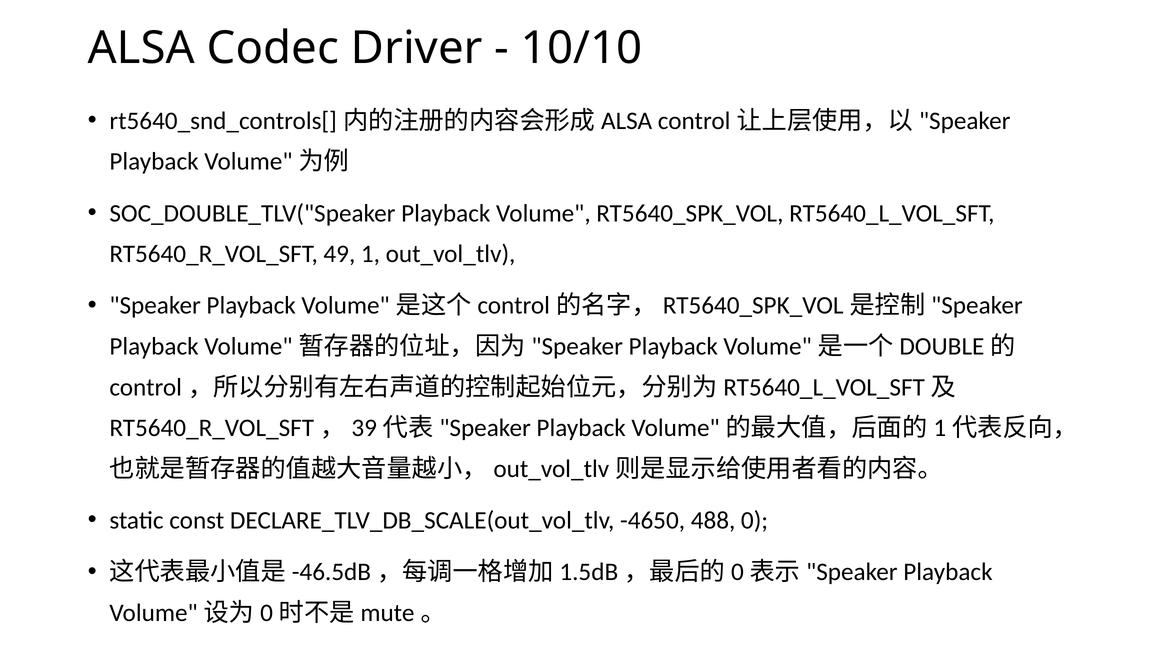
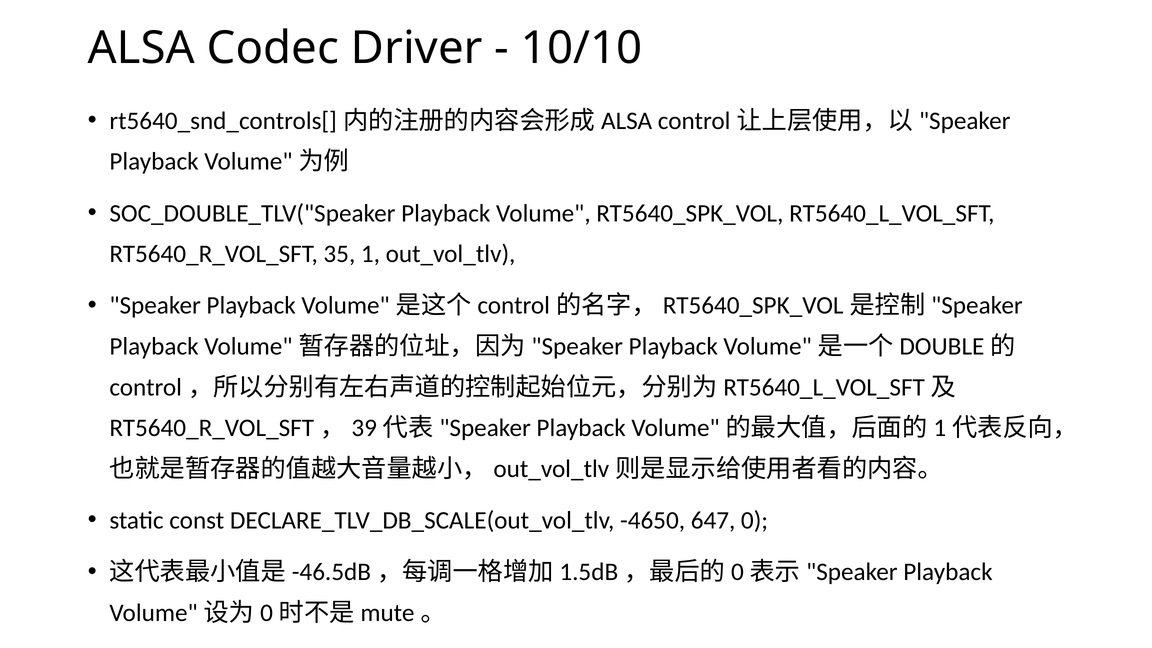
49: 49 -> 35
488: 488 -> 647
